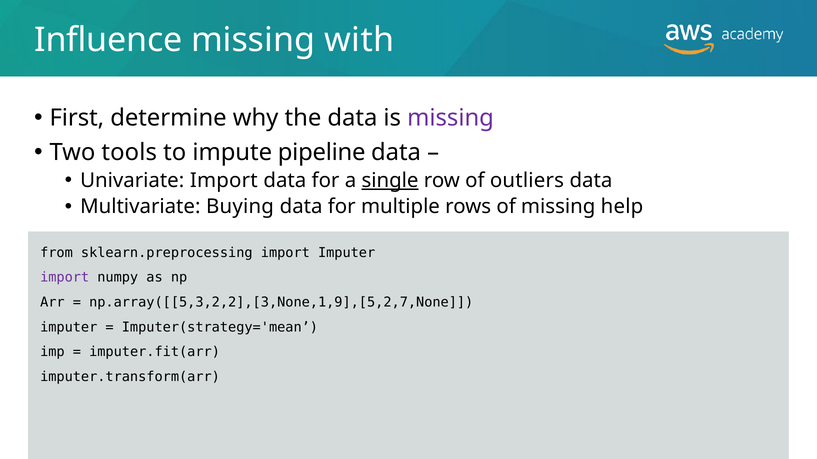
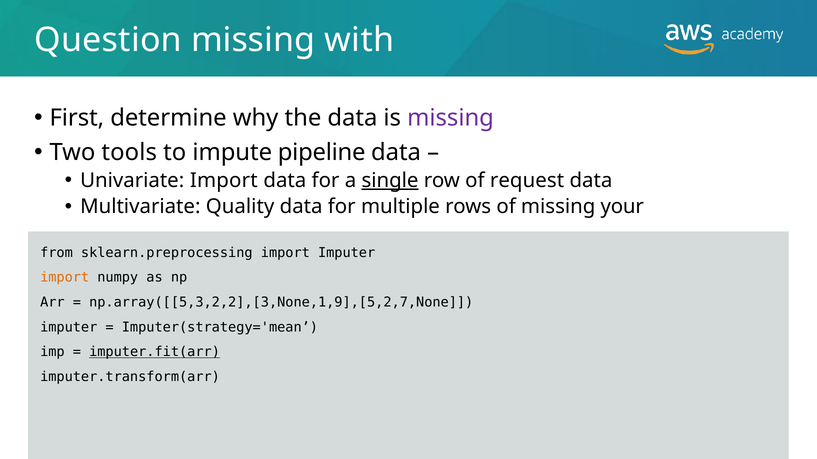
Influence: Influence -> Question
outliers: outliers -> request
Buying: Buying -> Quality
help: help -> your
import at (65, 278) colour: purple -> orange
imputer.fit(arr underline: none -> present
